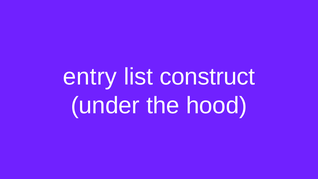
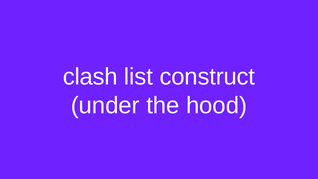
entry: entry -> clash
